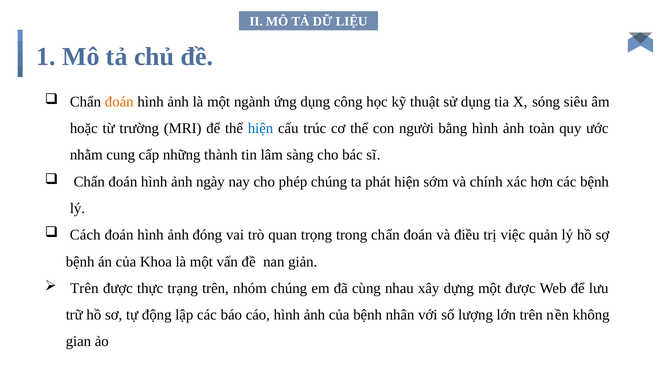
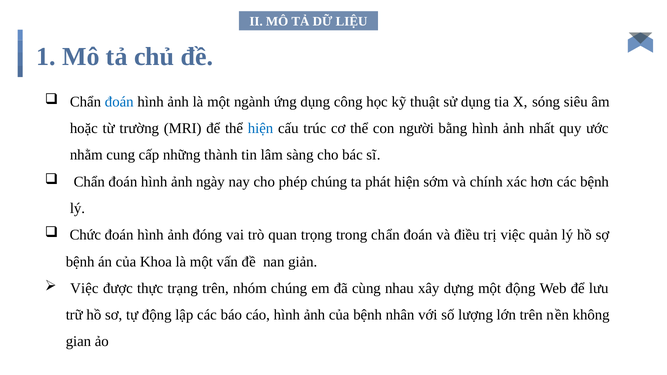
đoán at (119, 102) colour: orange -> blue
toàn: toàn -> nhất
Cách: Cách -> Chức
Trên at (84, 288): Trên -> Việc
một được: được -> động
